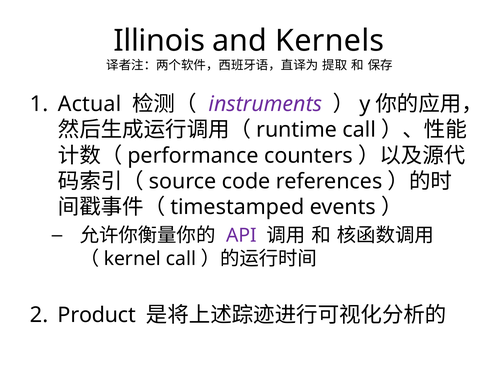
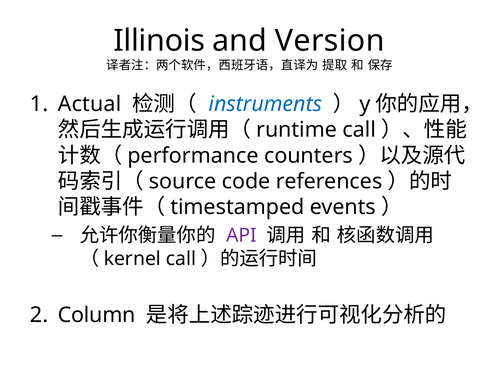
Kernels: Kernels -> Version
instruments colour: purple -> blue
Product: Product -> Column
